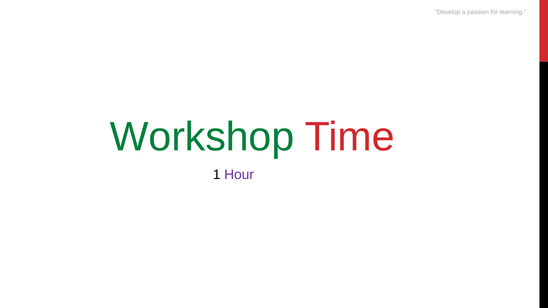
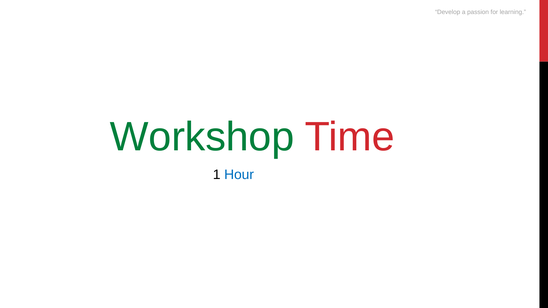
Hour colour: purple -> blue
